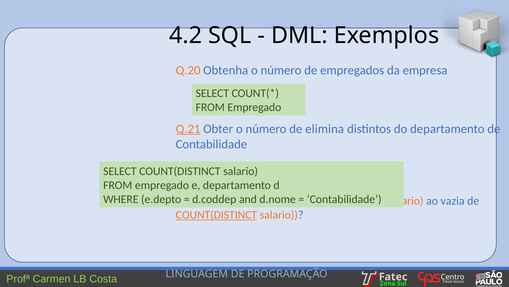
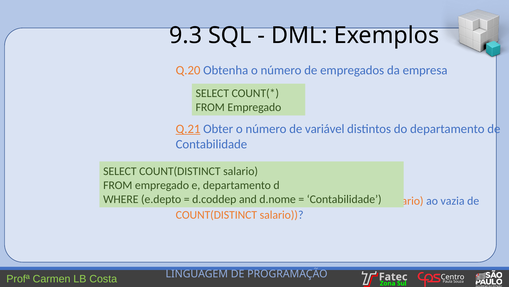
4.2: 4.2 -> 9.3
elimina: elimina -> variável
COUNT(DISTINCT at (216, 214) underline: present -> none
